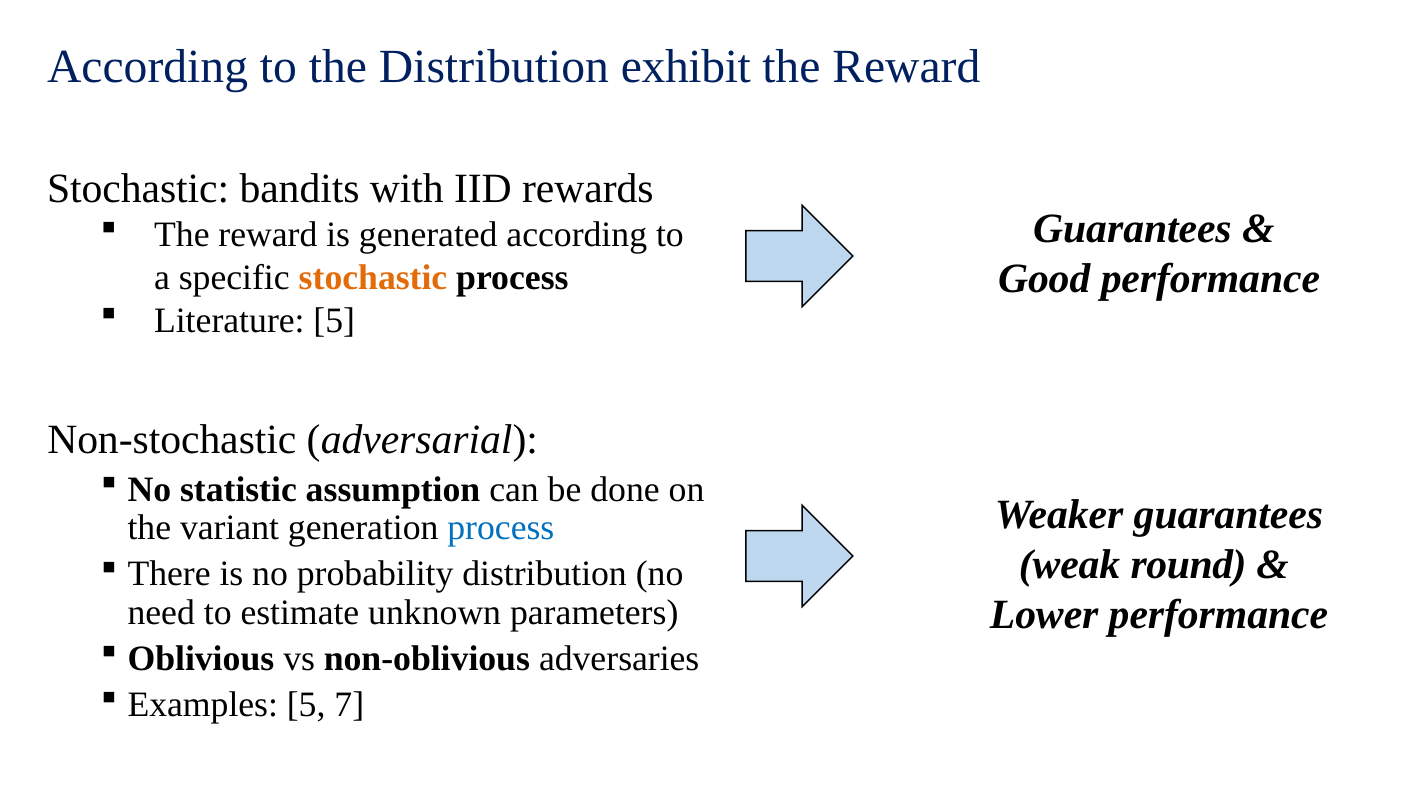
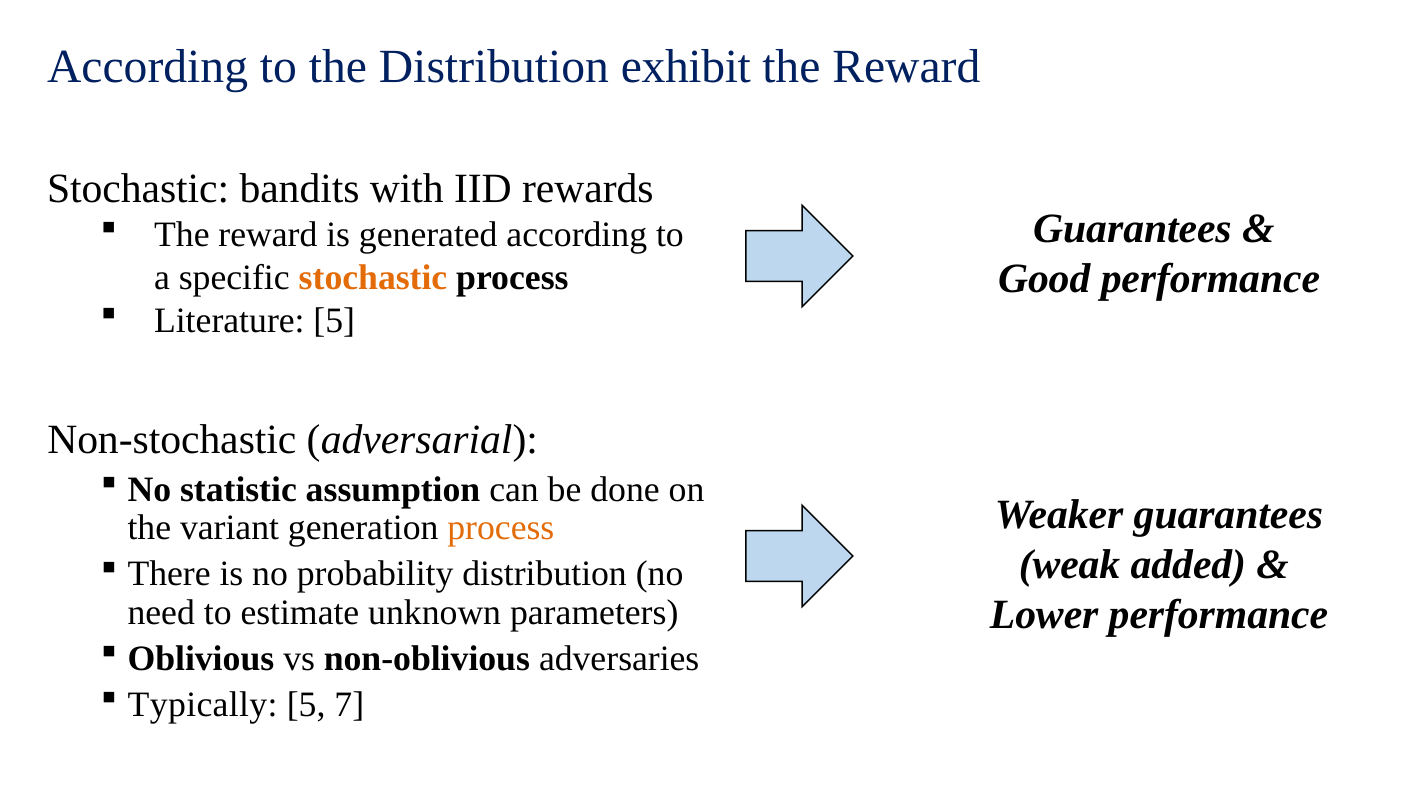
process at (501, 528) colour: blue -> orange
round: round -> added
Examples: Examples -> Typically
